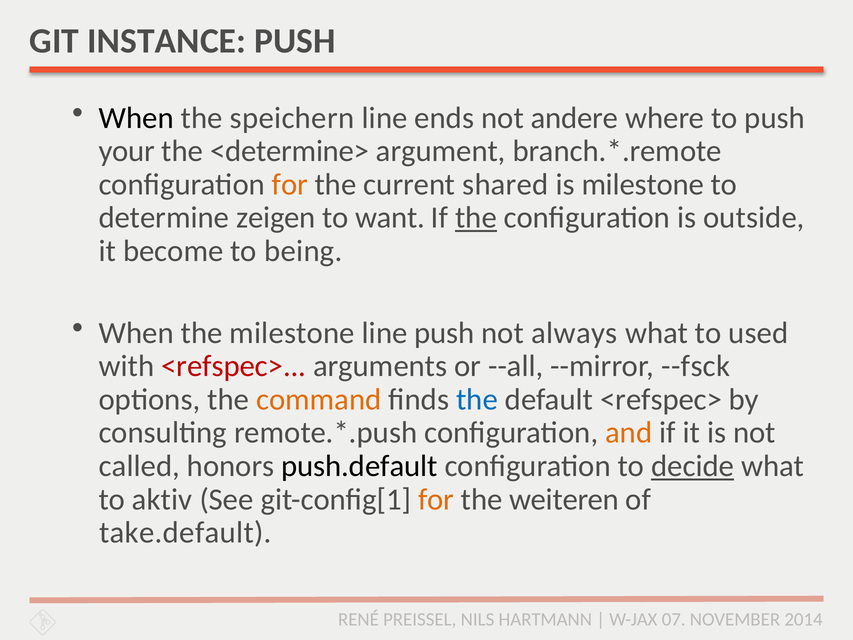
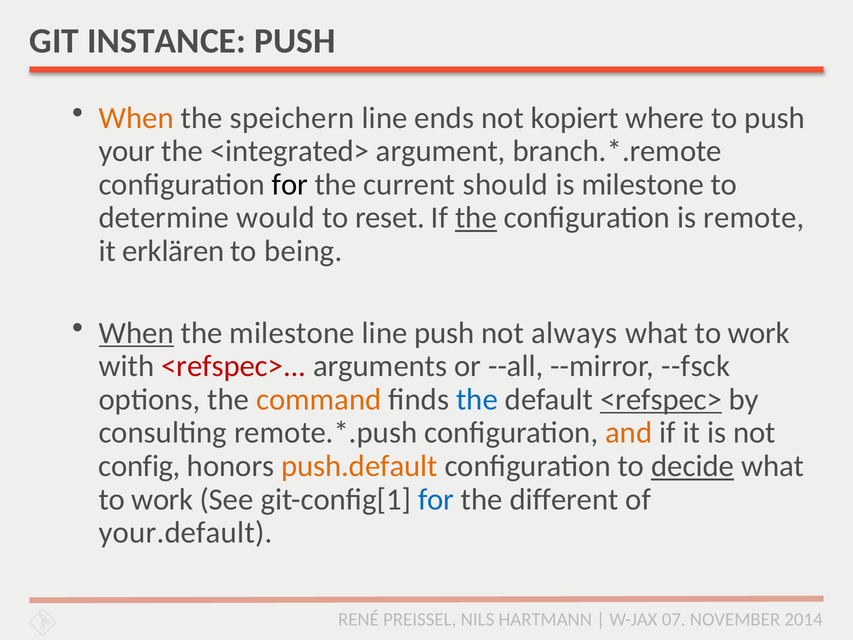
When at (136, 118) colour: black -> orange
andere: andere -> kopiert
<determine>: <determine> -> <integrated>
for at (290, 184) colour: orange -> black
shared: shared -> should
zeigen: zeigen -> would
want: want -> reset
outside: outside -> remote
become: become -> erklären
When at (136, 333) underline: none -> present
used at (758, 333): used -> work
<refspec> at (661, 399) underline: none -> present
called: called -> config
push.default colour: black -> orange
aktiv at (162, 499): aktiv -> work
for at (436, 499) colour: orange -> blue
weiteren: weiteren -> different
take.default: take.default -> your.default
